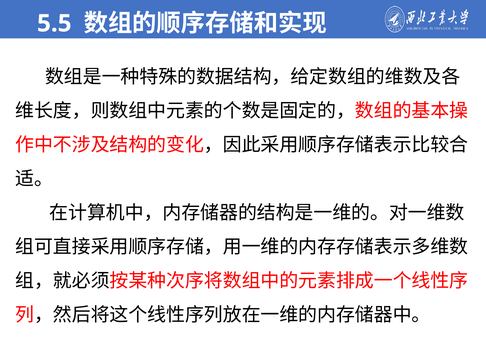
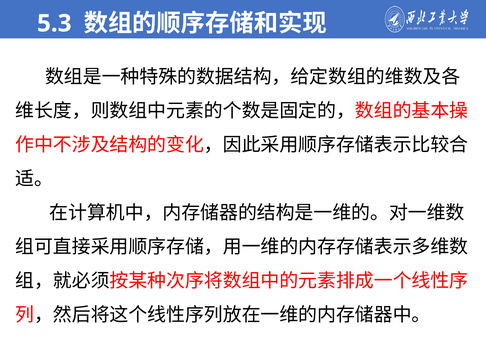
5.5: 5.5 -> 5.3
